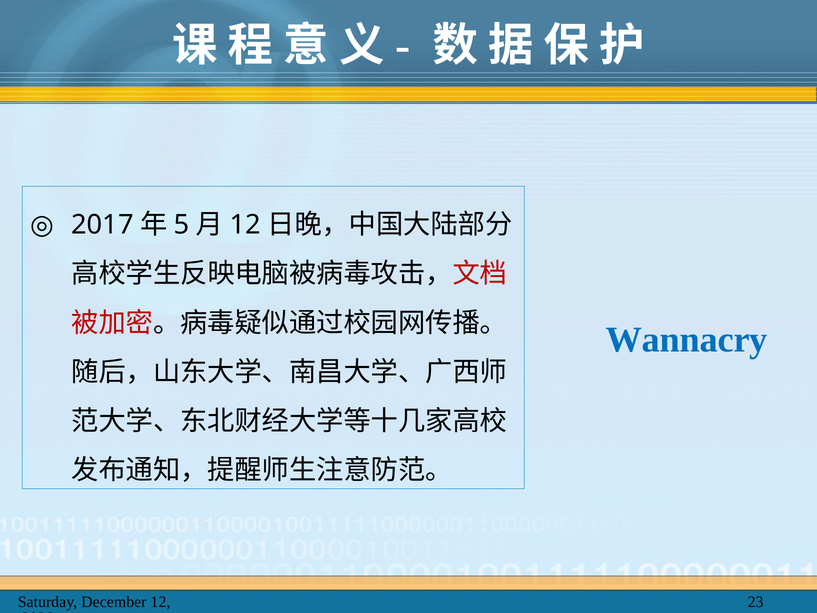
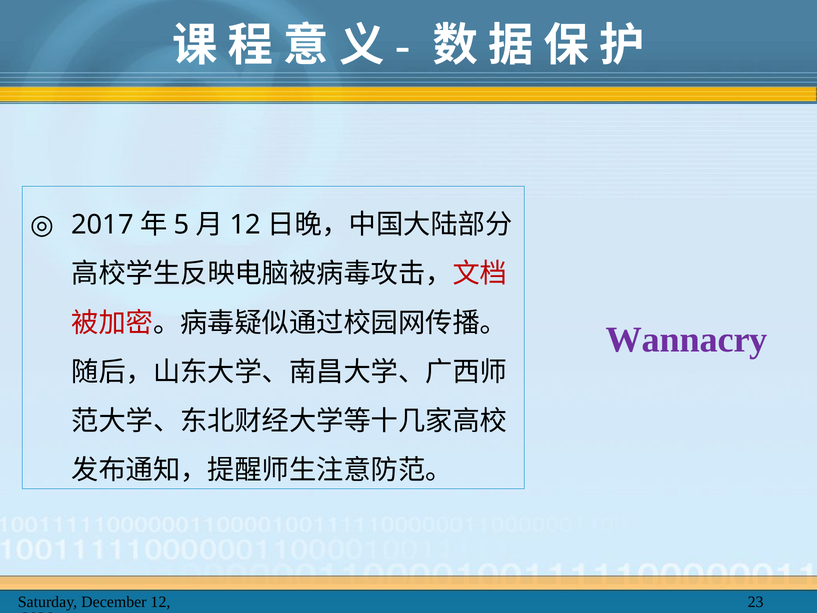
Wannacry colour: blue -> purple
